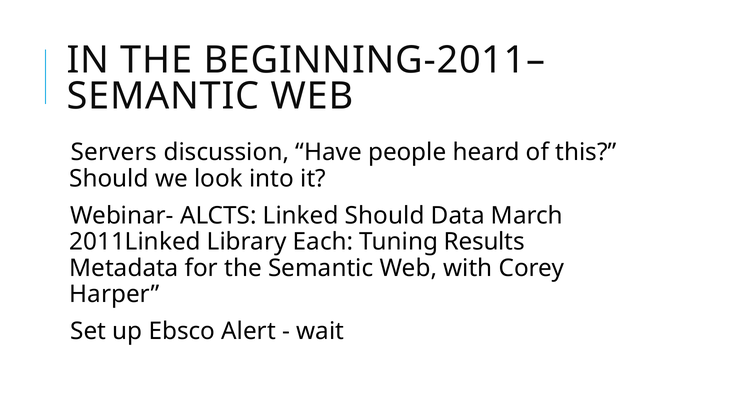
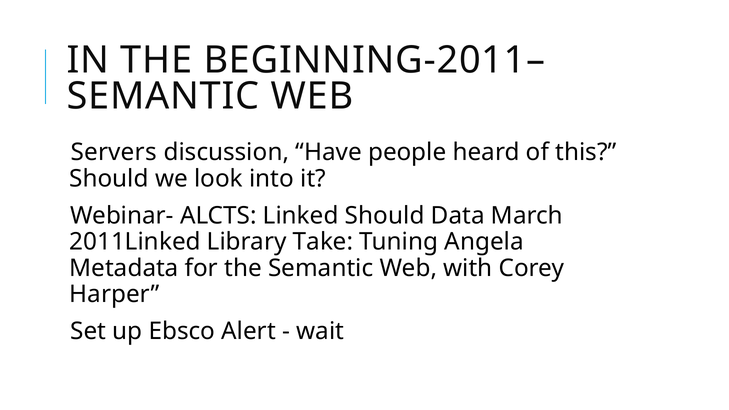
Each: Each -> Take
Results: Results -> Angela
